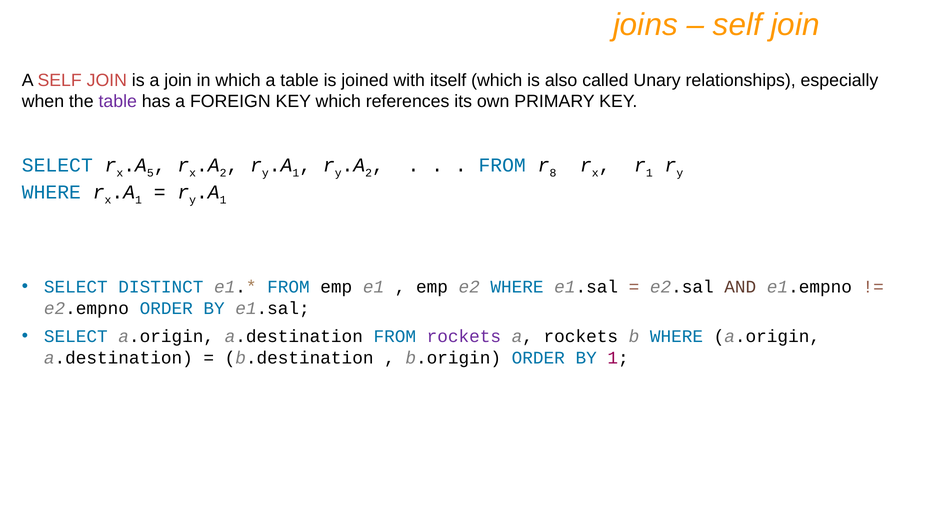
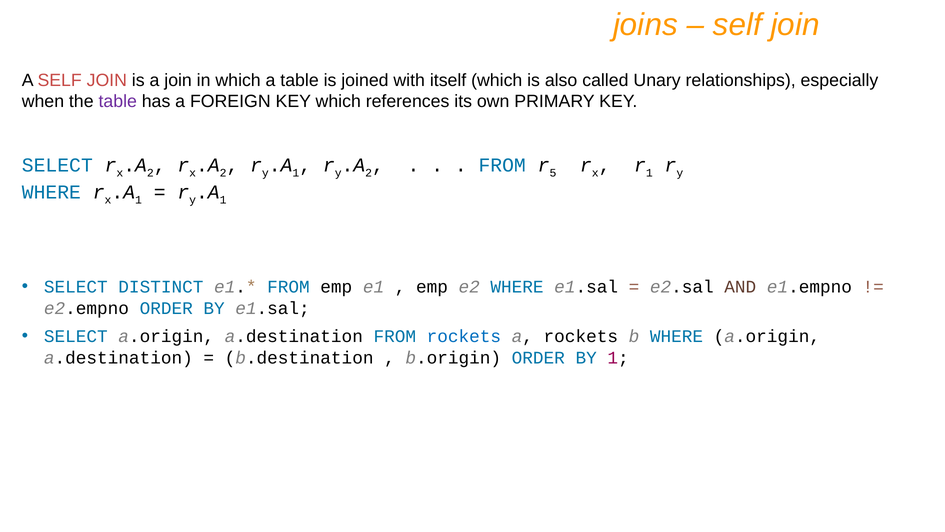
5 at (150, 173): 5 -> 2
8: 8 -> 5
rockets at (464, 336) colour: purple -> blue
